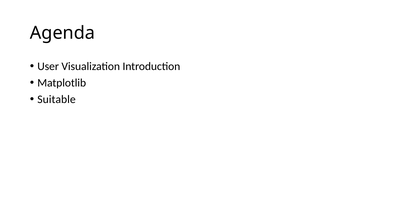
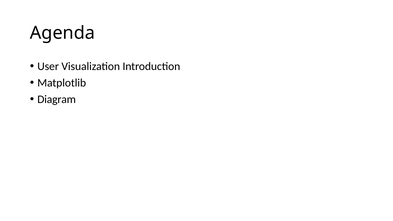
Suitable: Suitable -> Diagram
